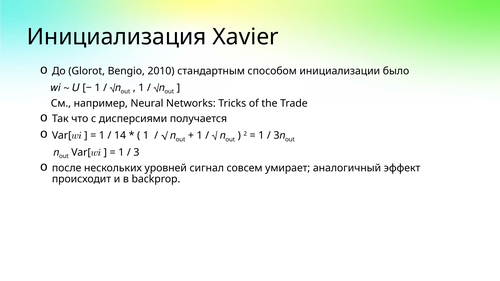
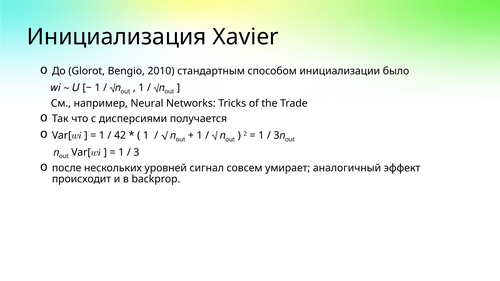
14: 14 -> 42
